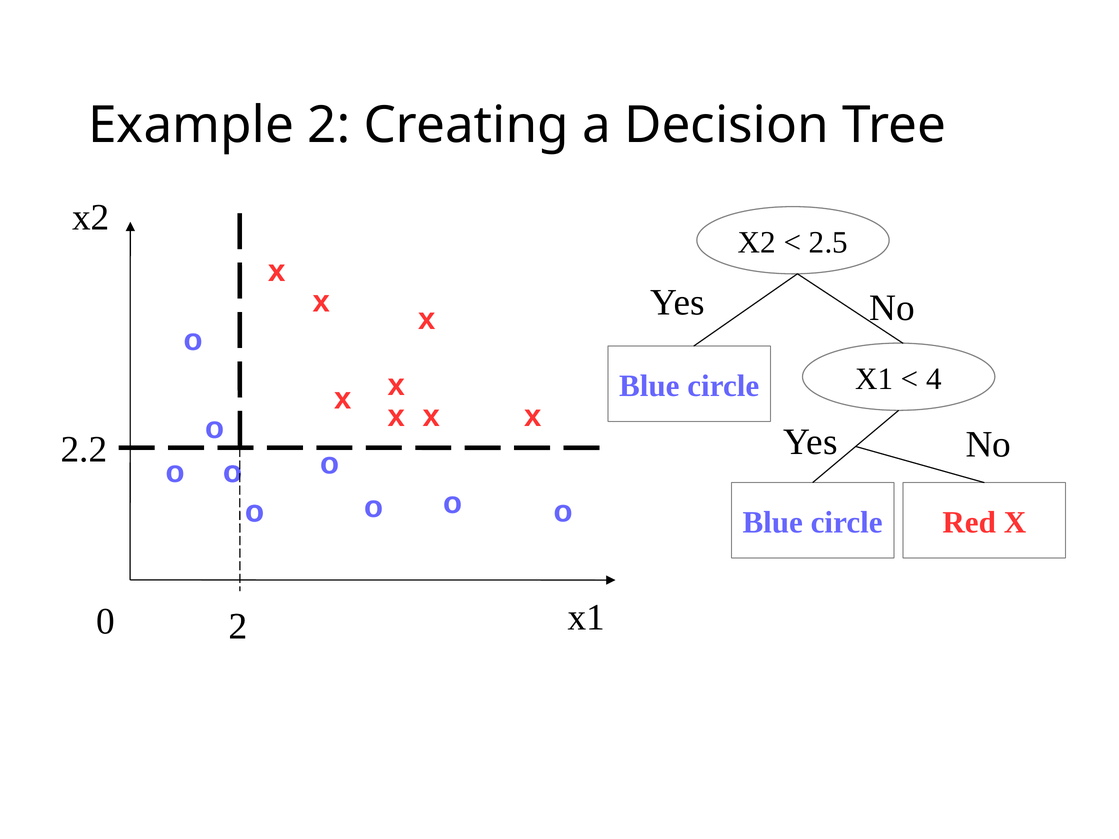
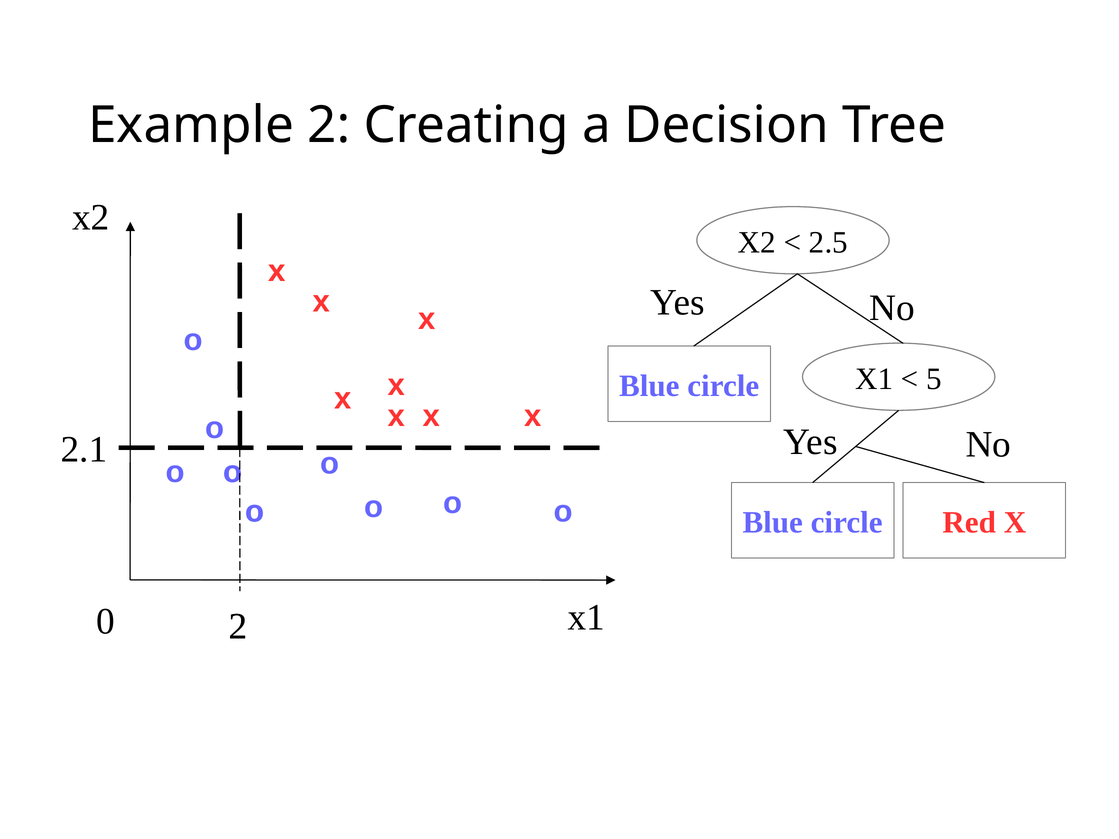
4: 4 -> 5
2.2: 2.2 -> 2.1
